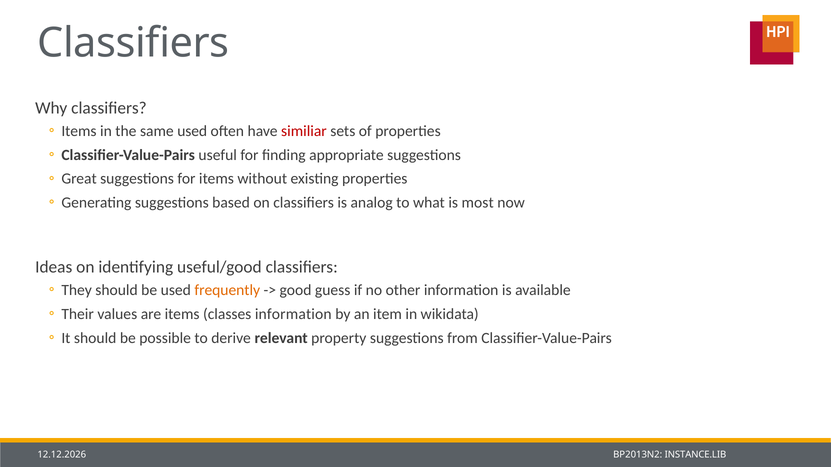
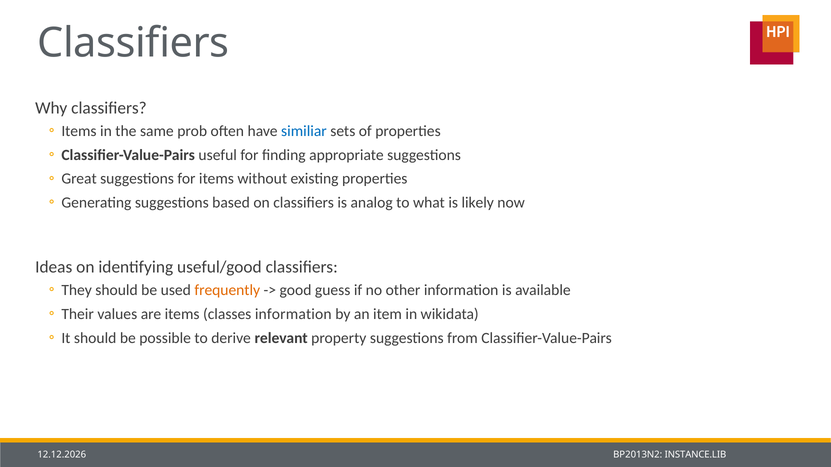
same used: used -> prob
similiar colour: red -> blue
most: most -> likely
